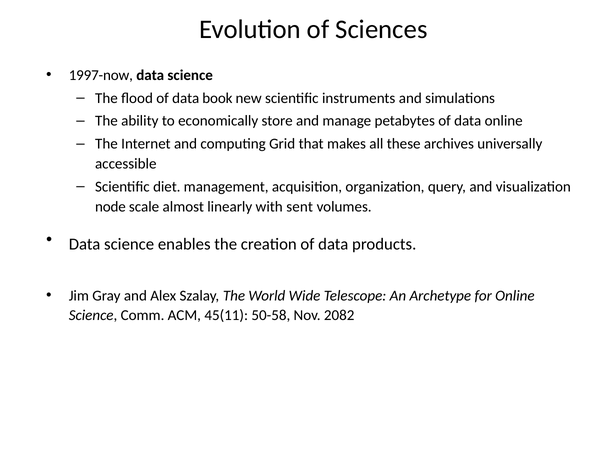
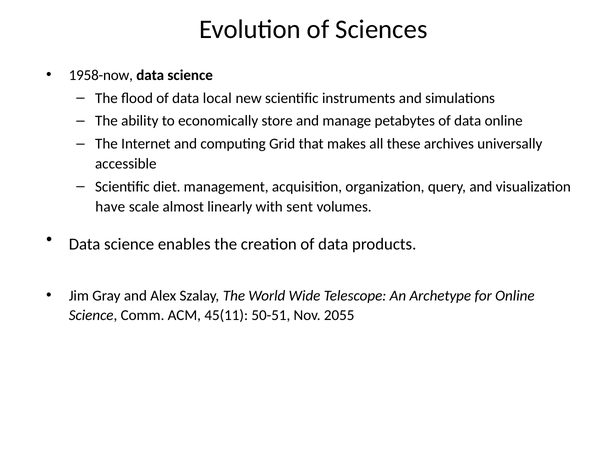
1997-now: 1997-now -> 1958-now
book: book -> local
node: node -> have
50-58: 50-58 -> 50-51
2082: 2082 -> 2055
